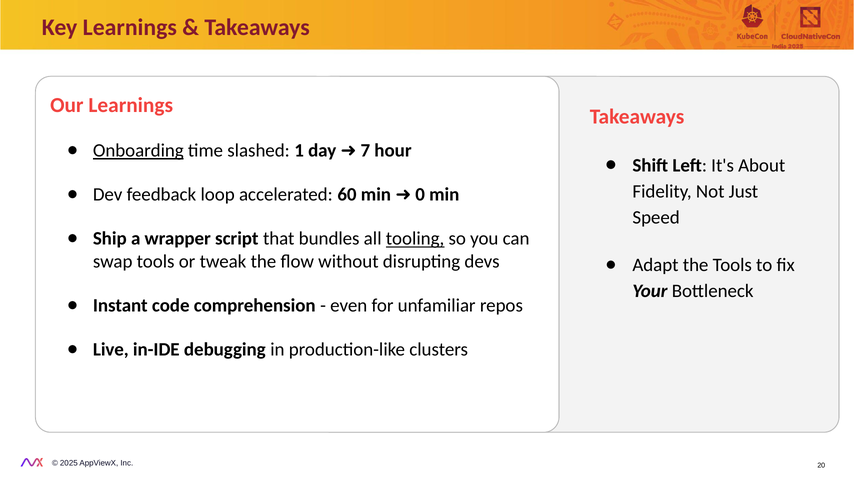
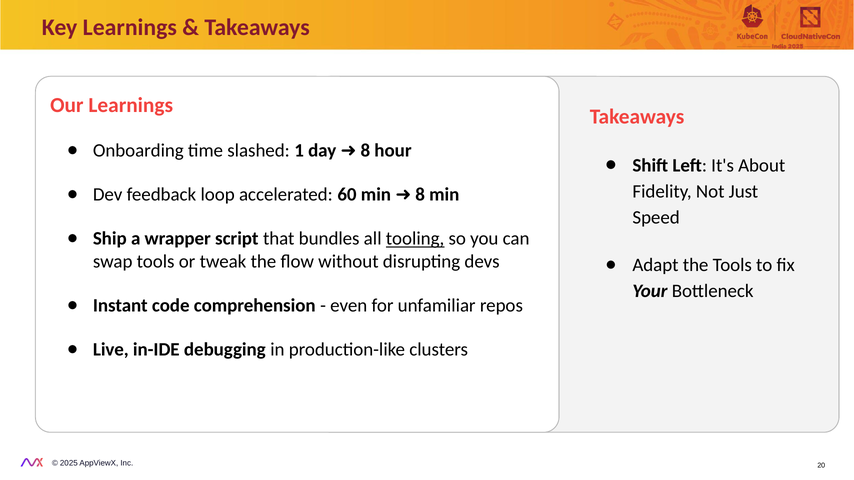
Onboarding underline: present -> none
day 7: 7 -> 8
min 0: 0 -> 8
